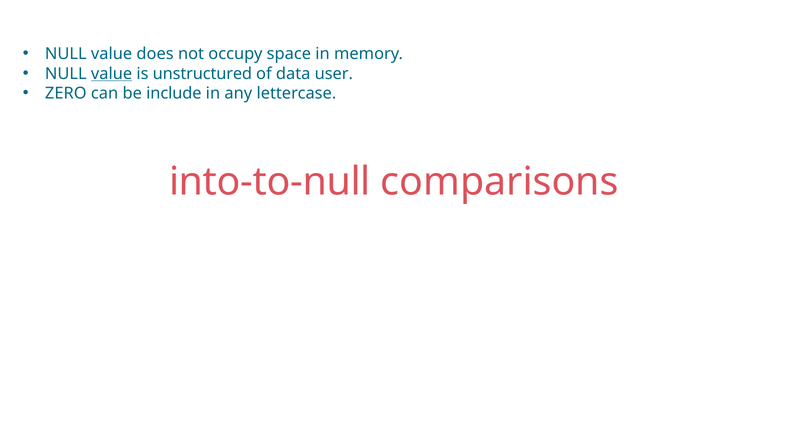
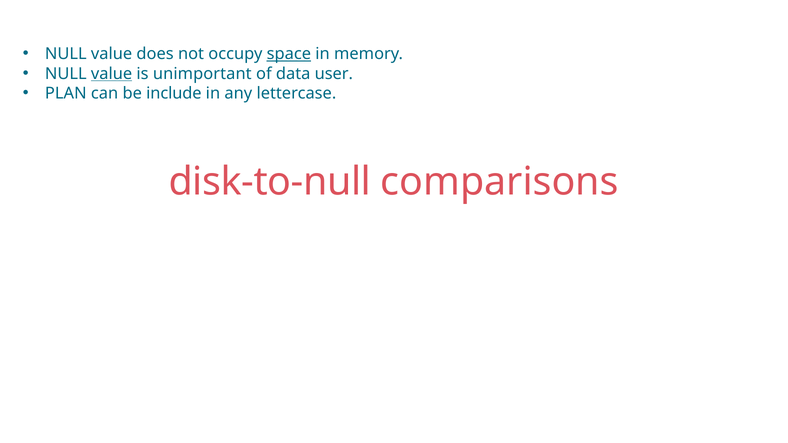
space underline: none -> present
unstructured: unstructured -> unimportant
ZERO: ZERO -> PLAN
into-to-null: into-to-null -> disk-to-null
